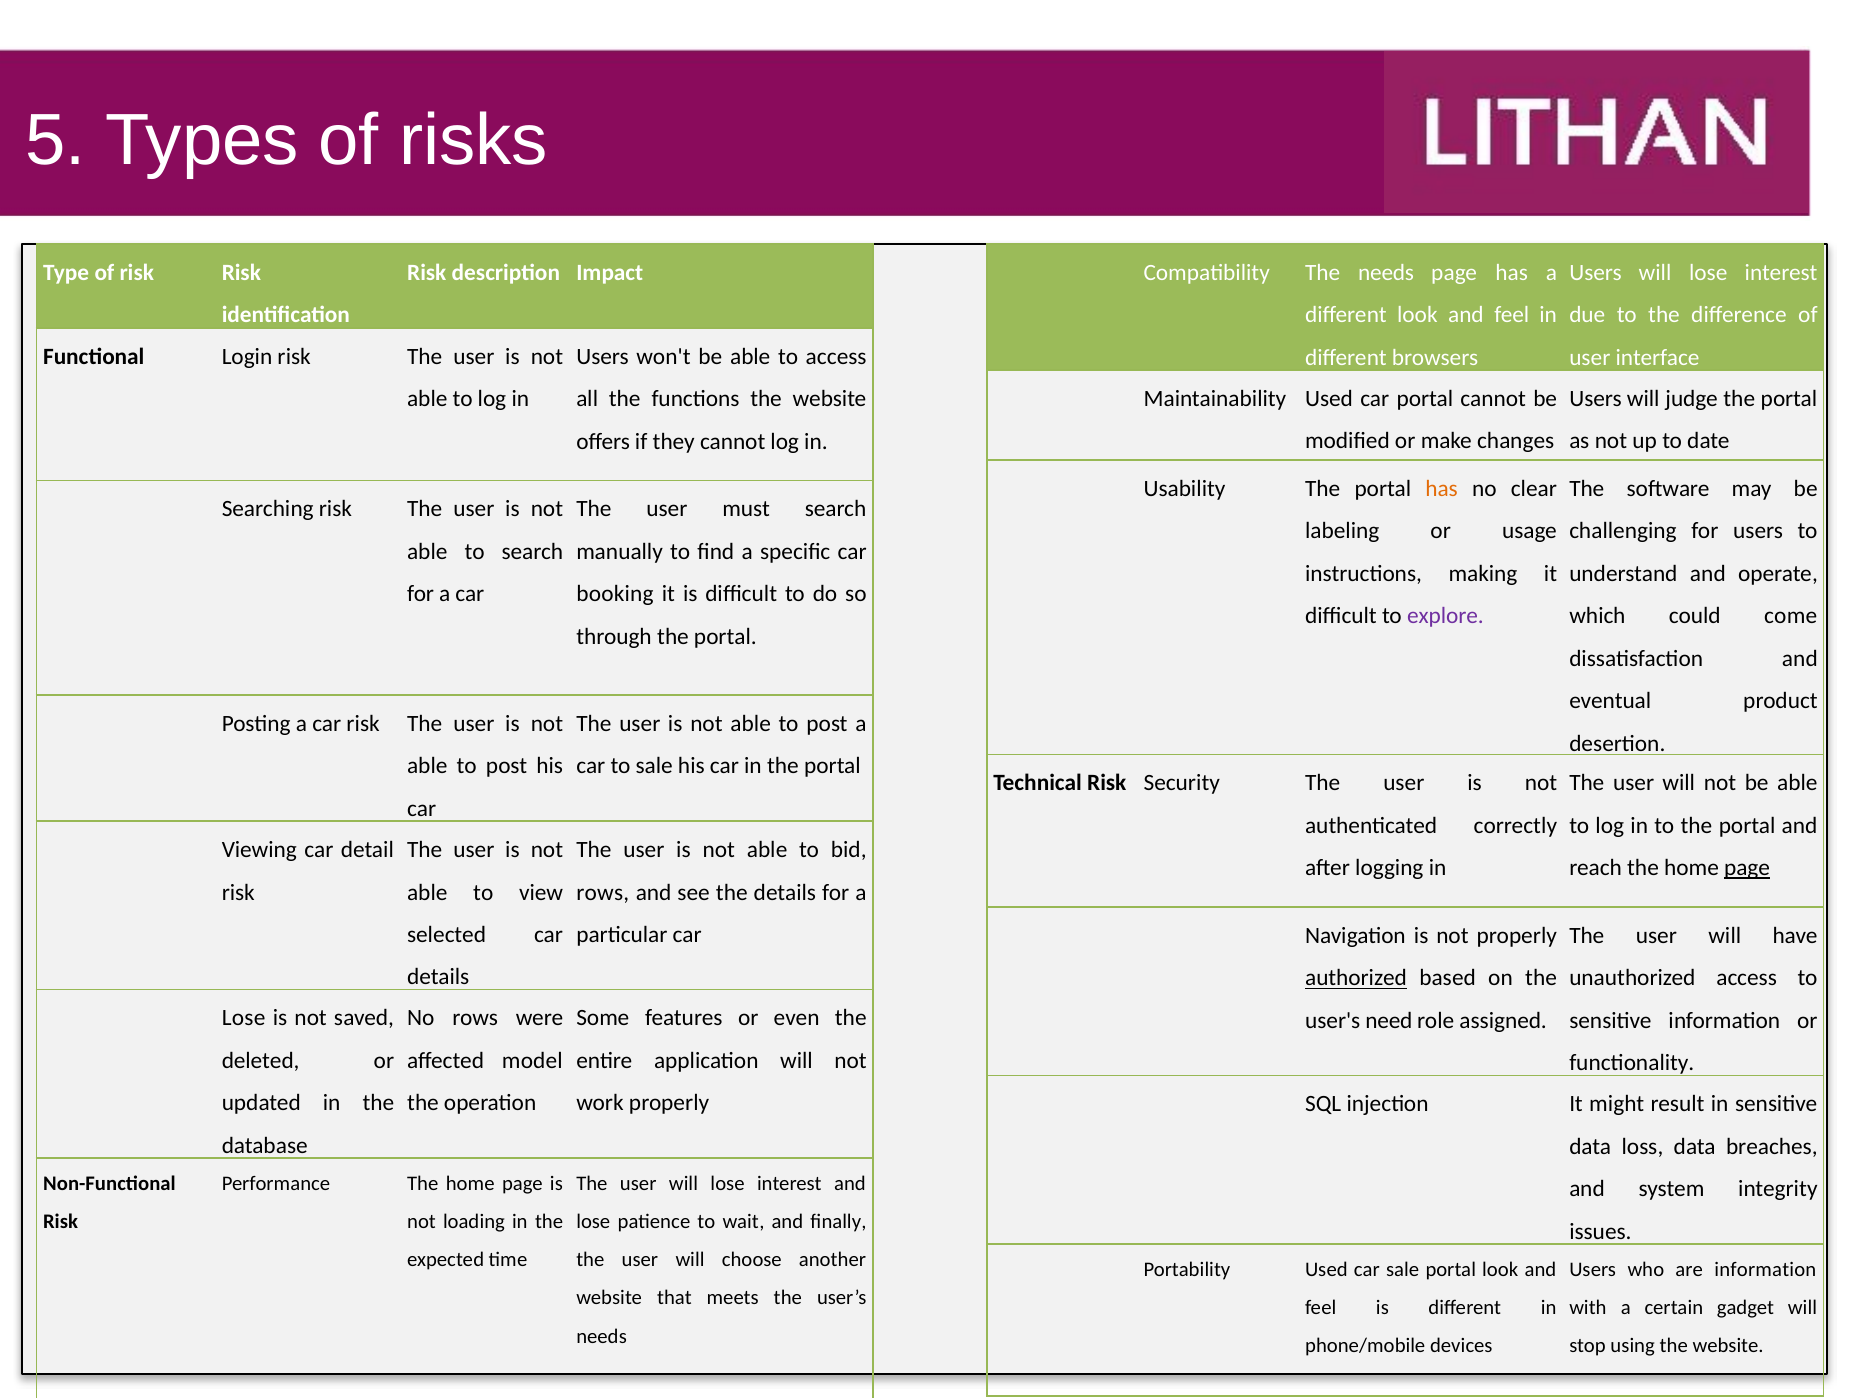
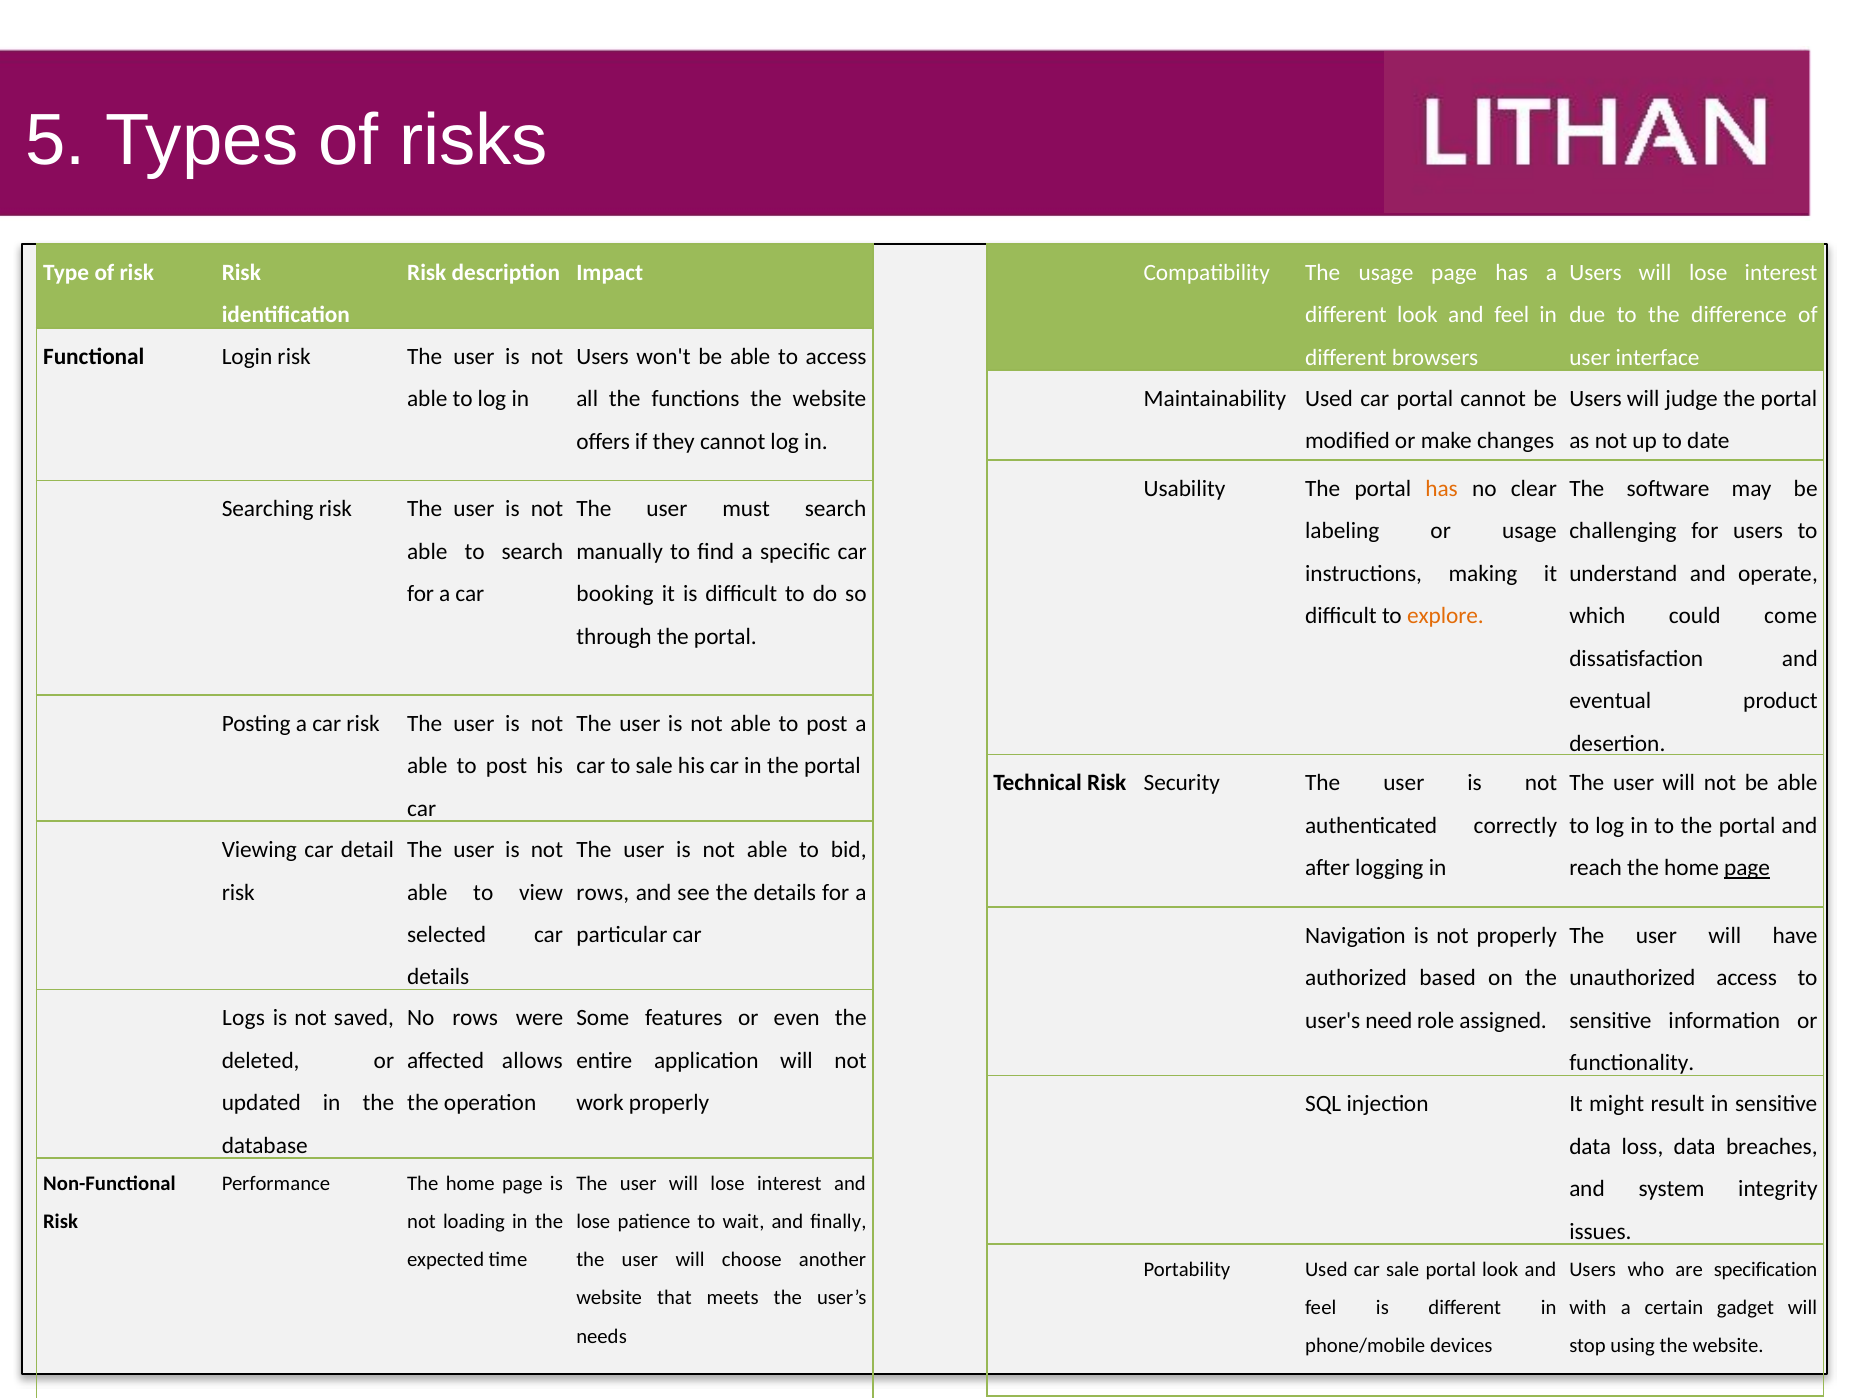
The needs: needs -> usage
explore colour: purple -> orange
authorized underline: present -> none
Lose at (244, 1018): Lose -> Logs
model: model -> allows
are information: information -> specification
